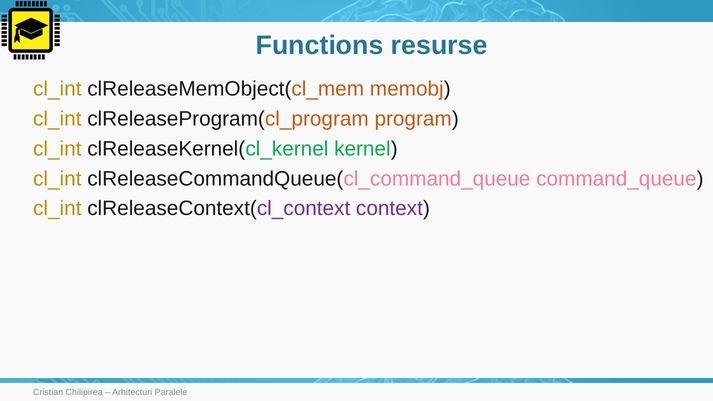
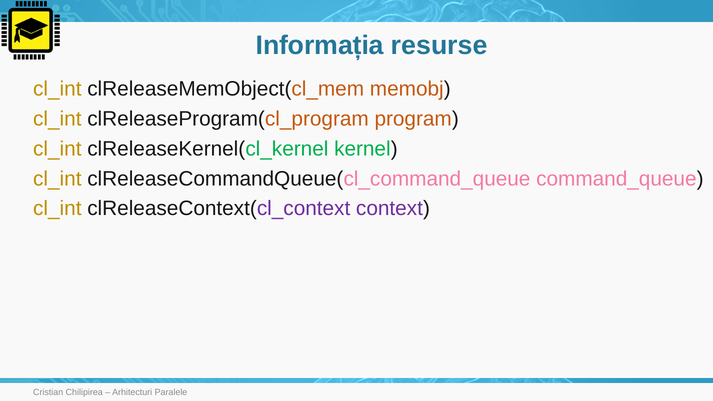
Functions: Functions -> Informația
